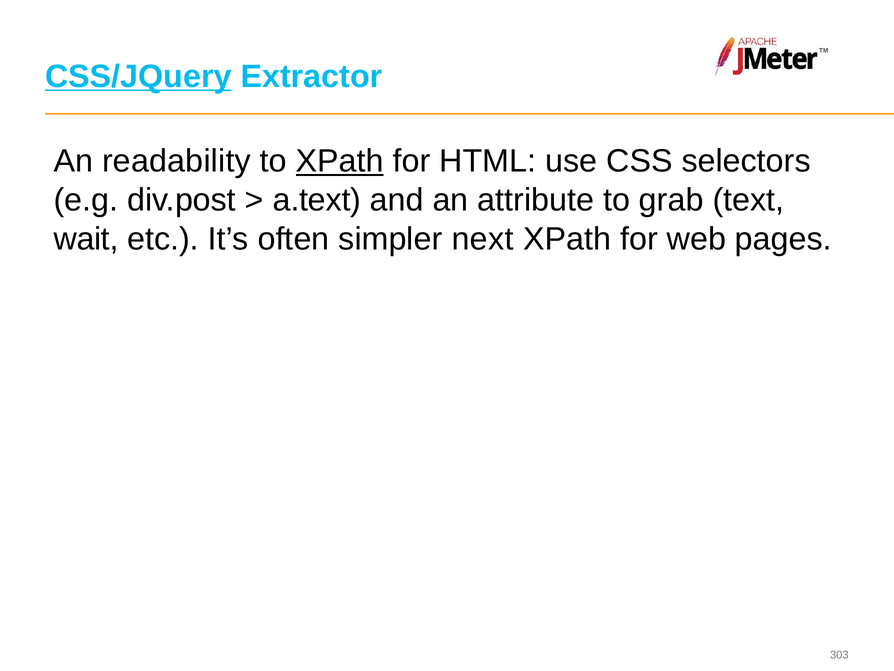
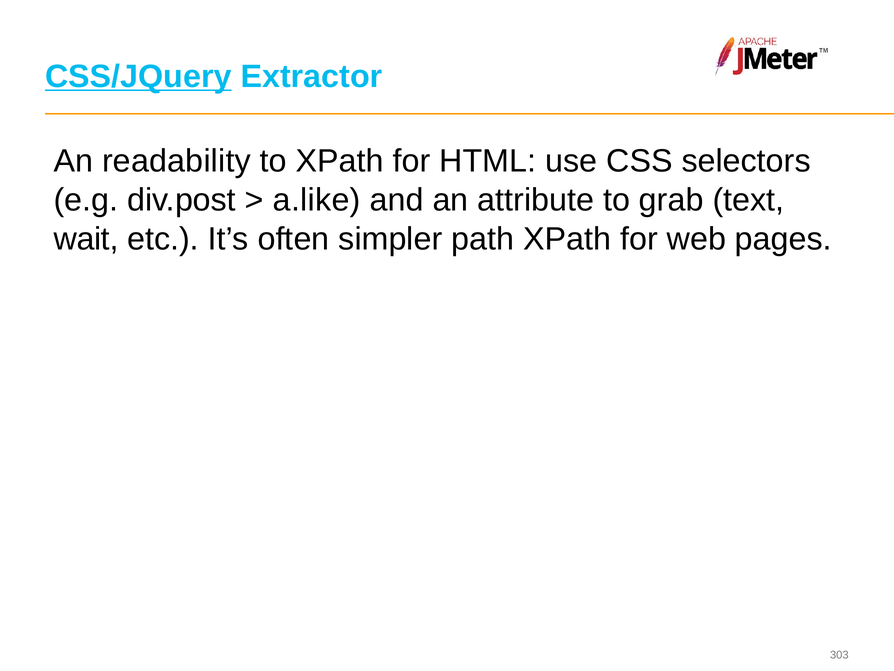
XPath at (340, 161) underline: present -> none
a.text: a.text -> a.like
next: next -> path
